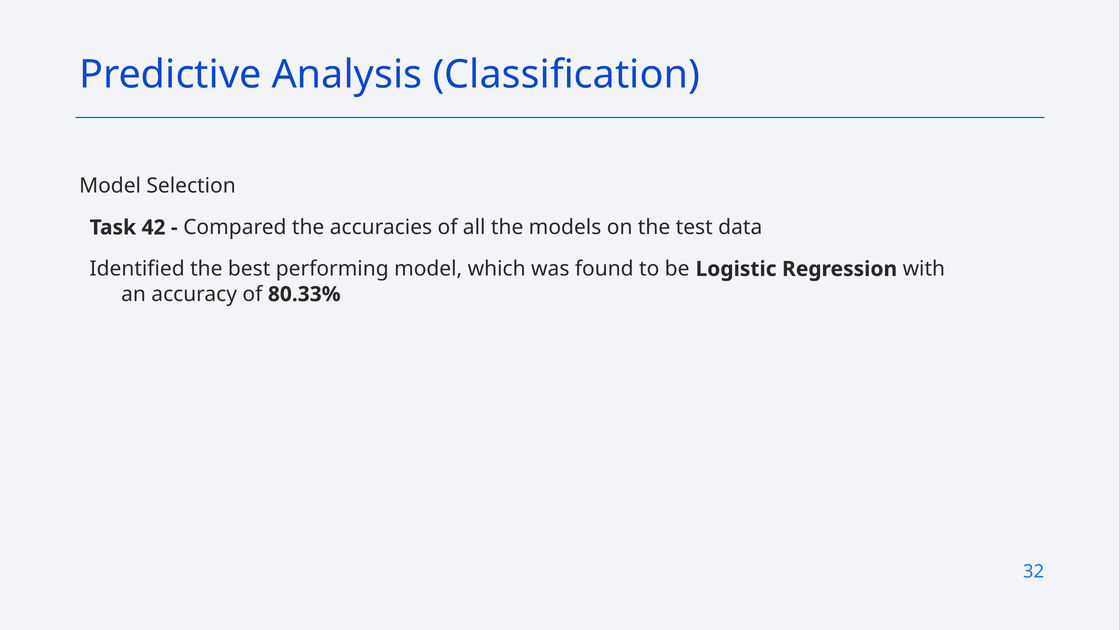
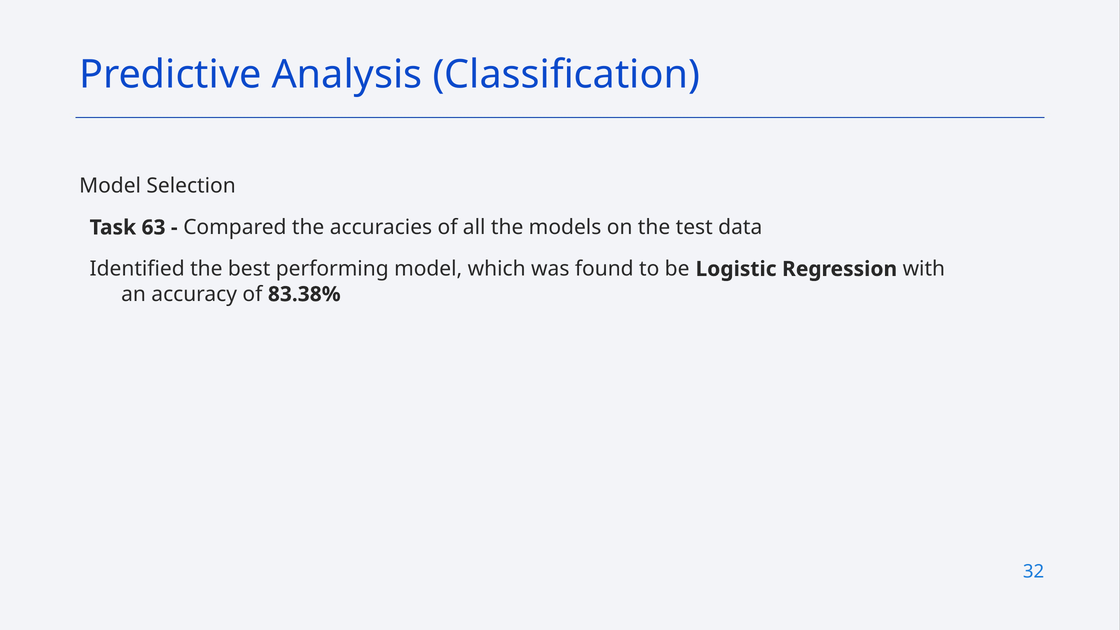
42: 42 -> 63
80.33%: 80.33% -> 83.38%
